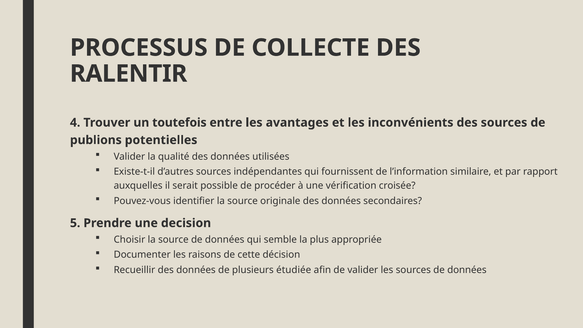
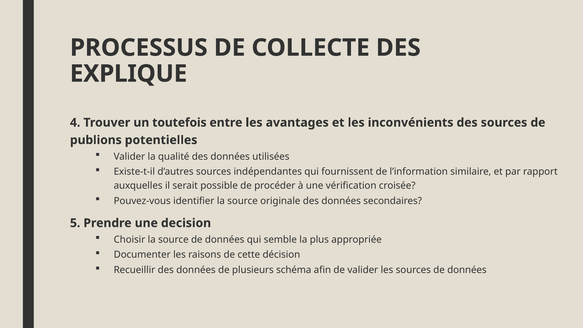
RALENTIR: RALENTIR -> EXPLIQUE
étudiée: étudiée -> schéma
